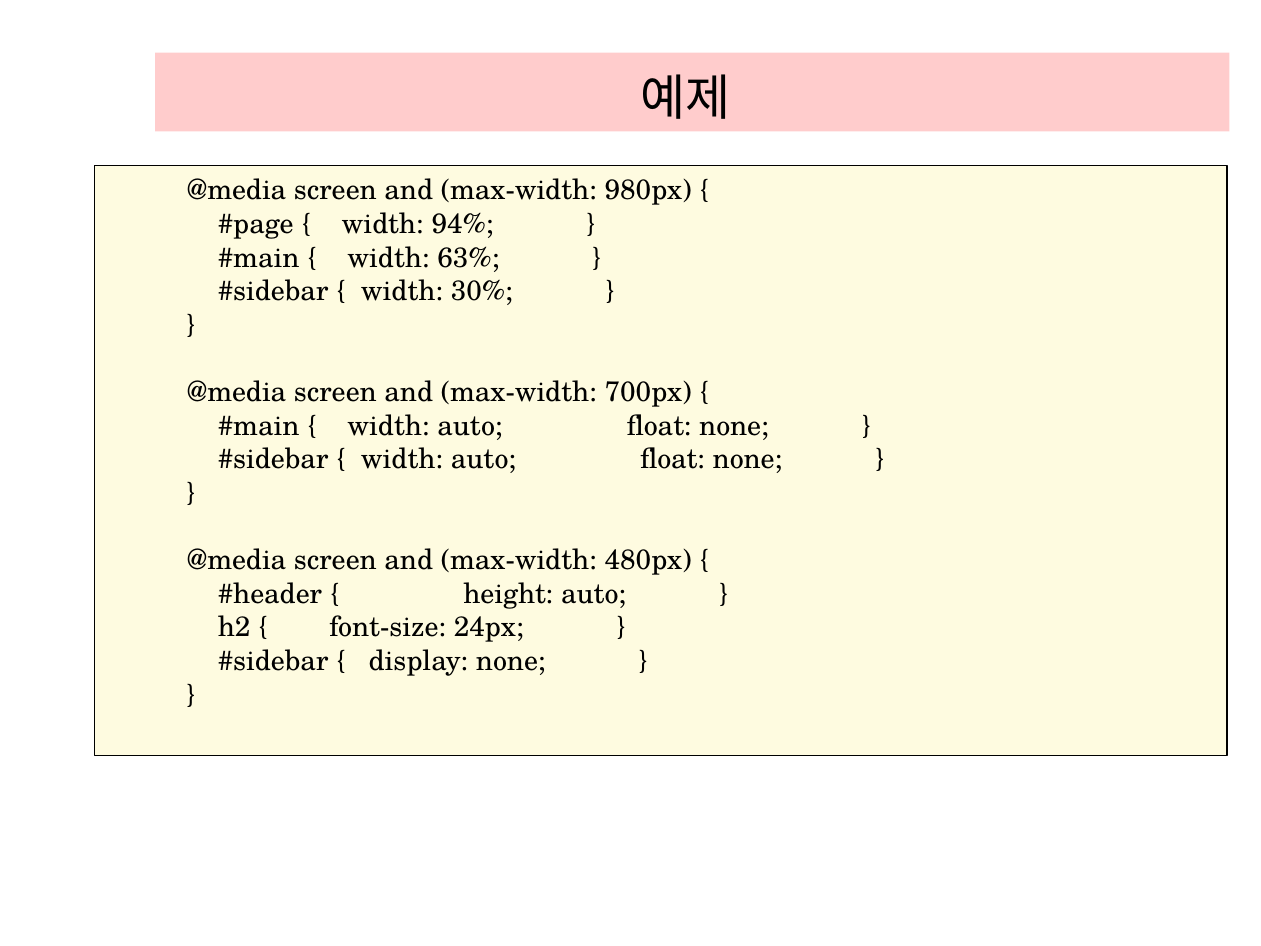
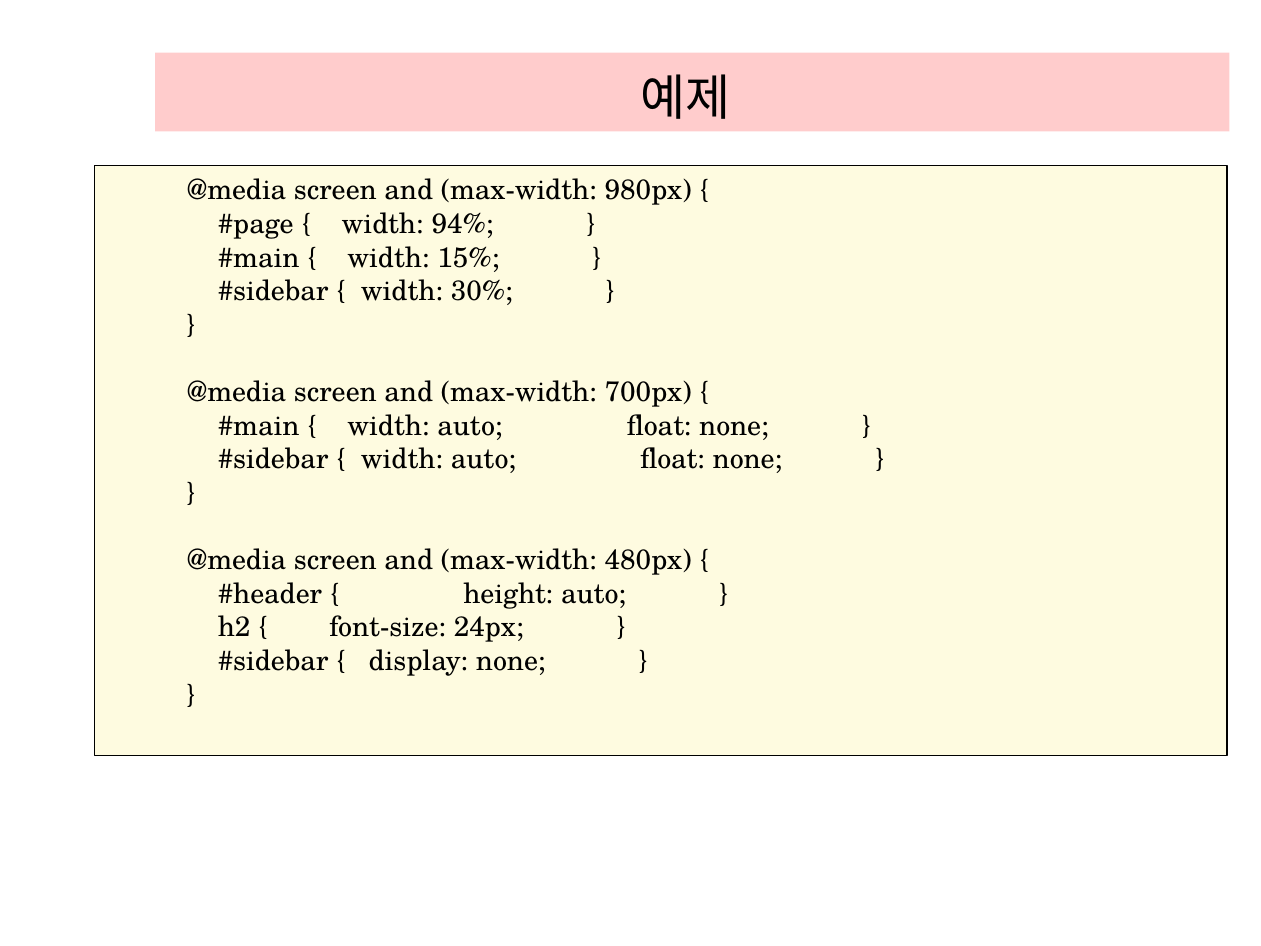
63%: 63% -> 15%
